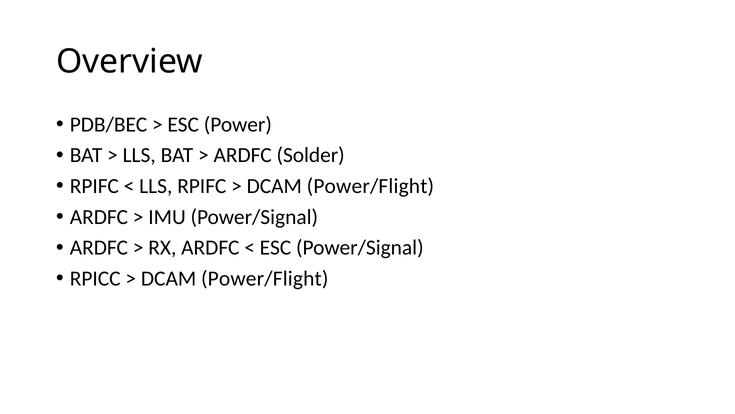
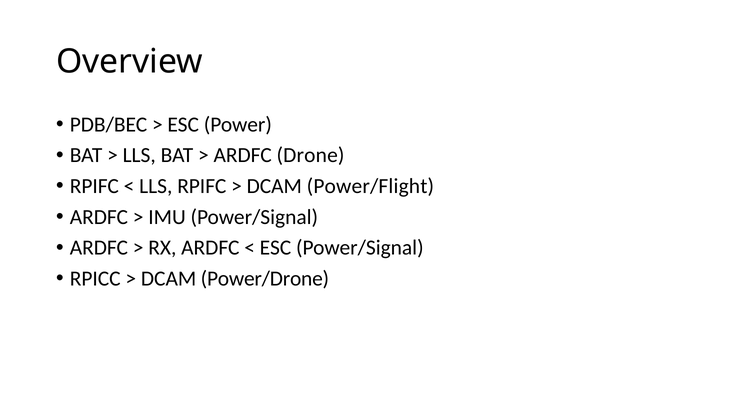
Solder: Solder -> Drone
Power/Flight at (265, 278): Power/Flight -> Power/Drone
